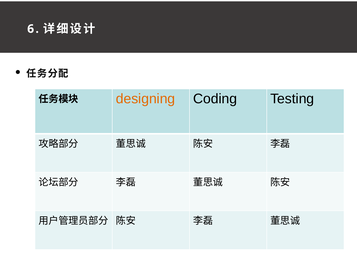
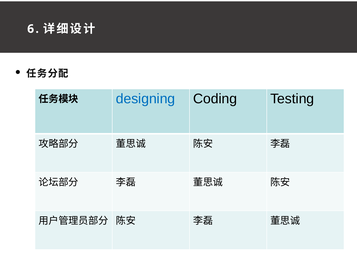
designing colour: orange -> blue
